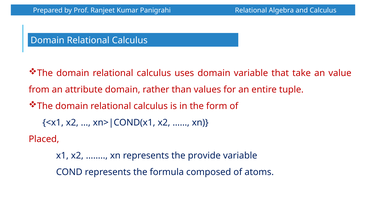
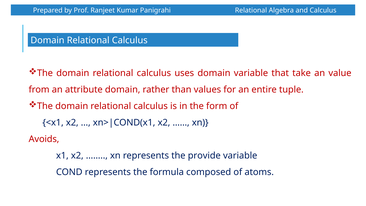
Placed: Placed -> Avoids
